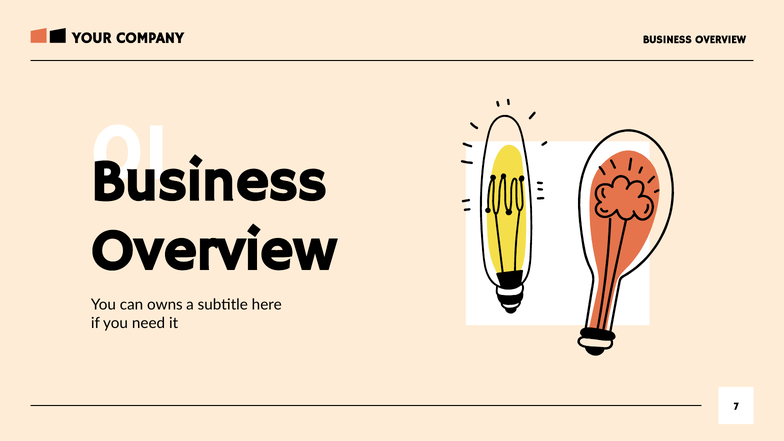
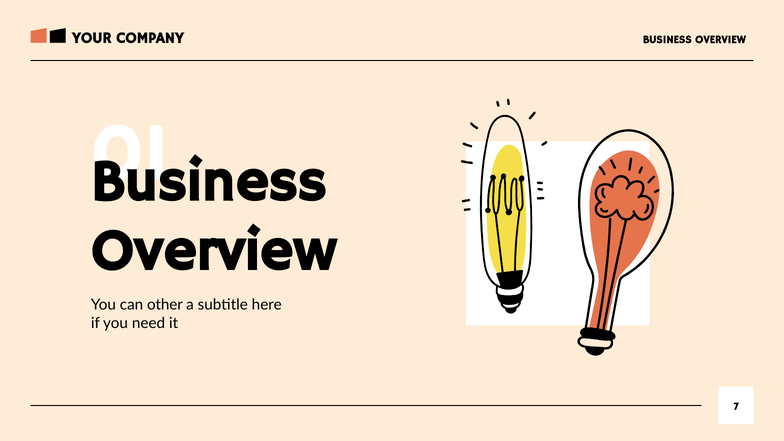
owns: owns -> other
